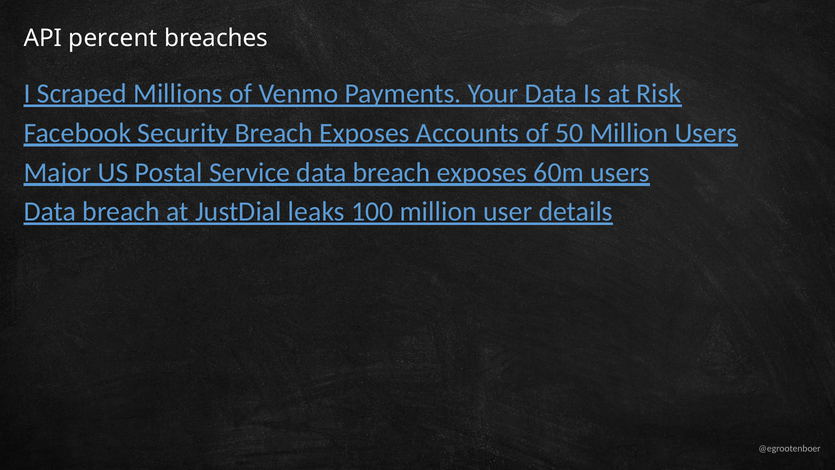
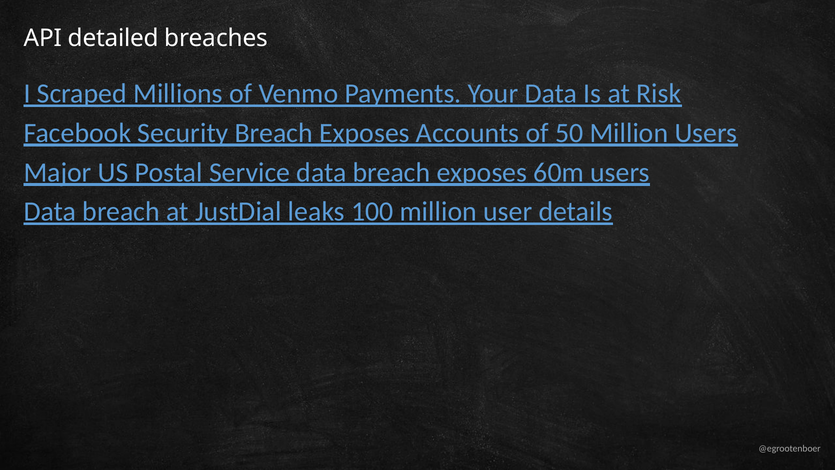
percent: percent -> detailed
